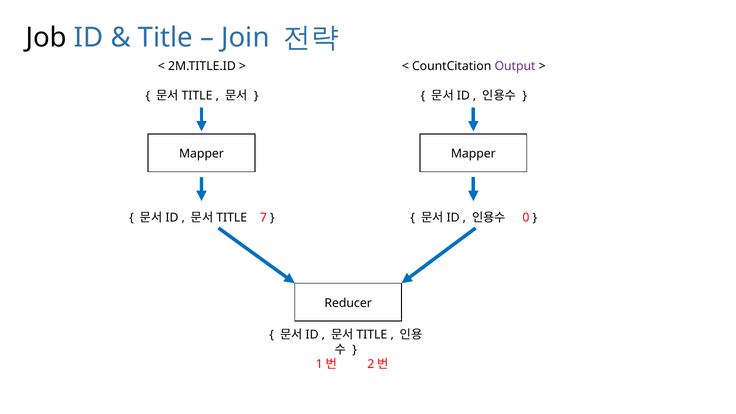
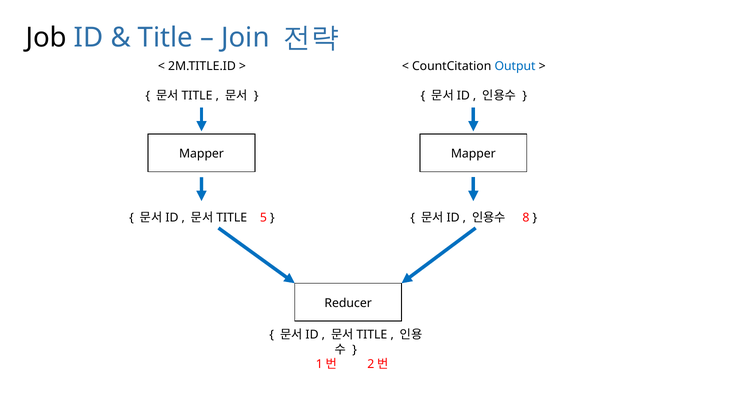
Output colour: purple -> blue
7: 7 -> 5
0: 0 -> 8
